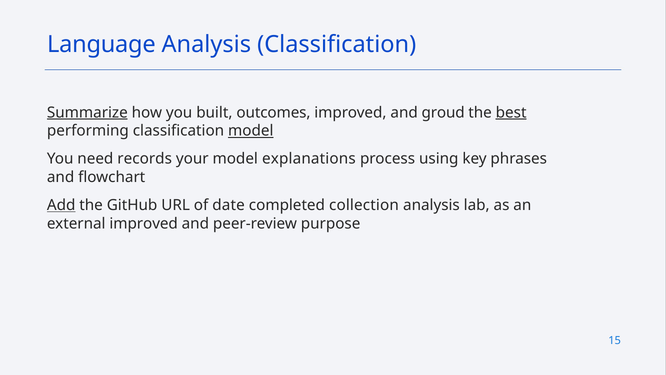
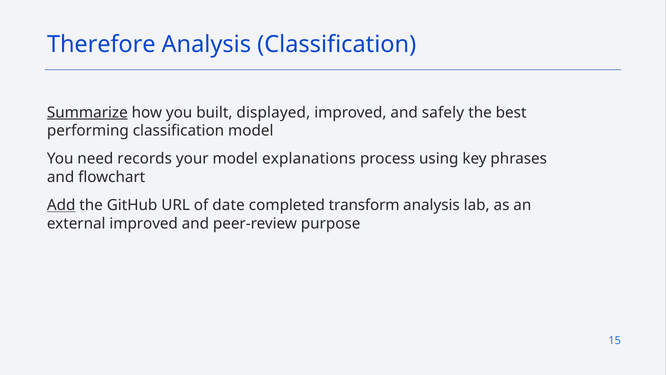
Language: Language -> Therefore
outcomes: outcomes -> displayed
groud: groud -> safely
best underline: present -> none
model at (251, 131) underline: present -> none
collection: collection -> transform
